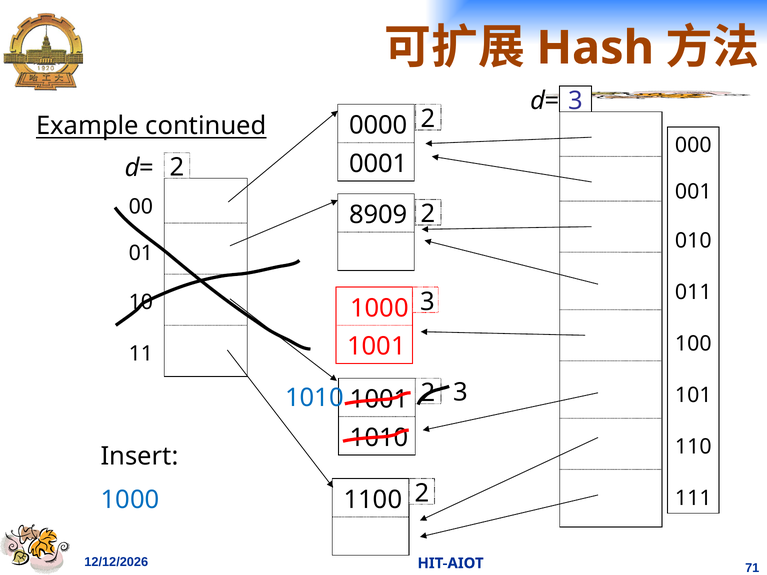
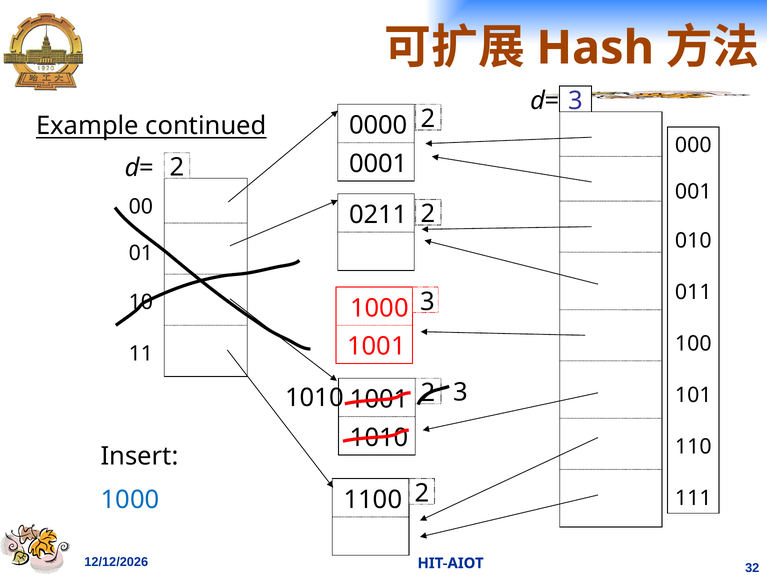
8909: 8909 -> 0211
1010 at (314, 398) colour: blue -> black
71: 71 -> 32
